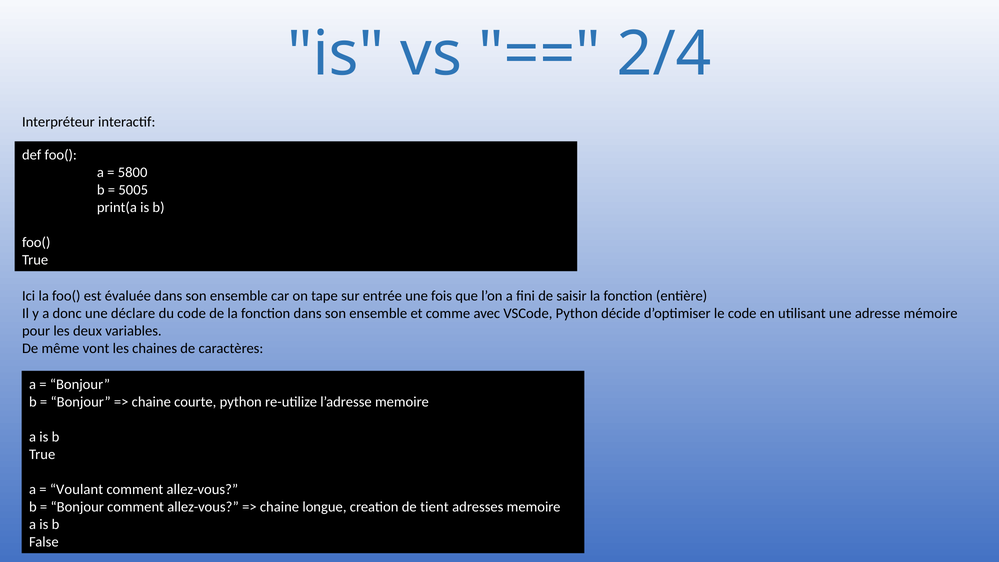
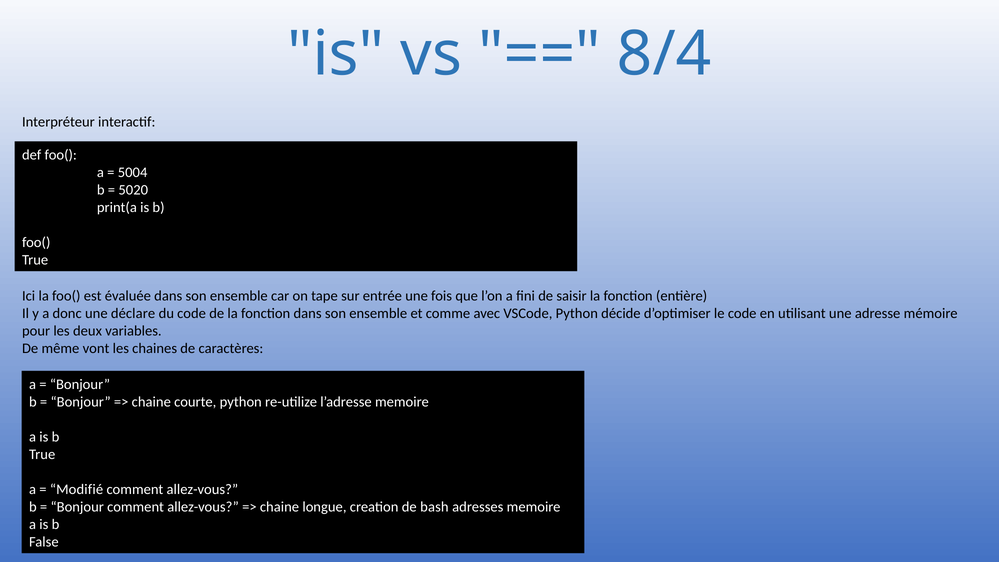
2/4: 2/4 -> 8/4
5800: 5800 -> 5004
5005: 5005 -> 5020
Voulant: Voulant -> Modifié
tient: tient -> bash
